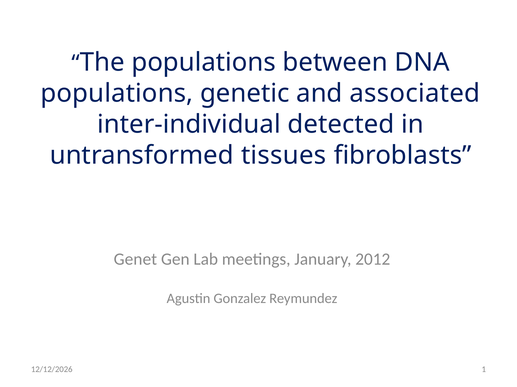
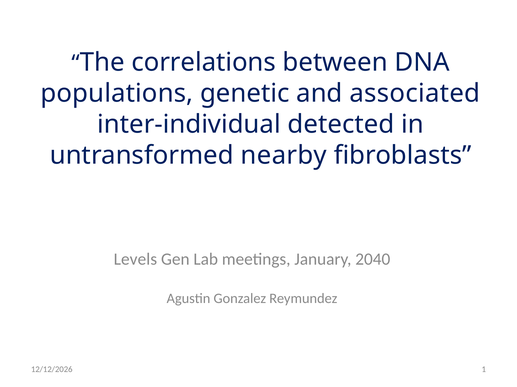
The populations: populations -> correlations
tissues: tissues -> nearby
Genet: Genet -> Levels
2012: 2012 -> 2040
